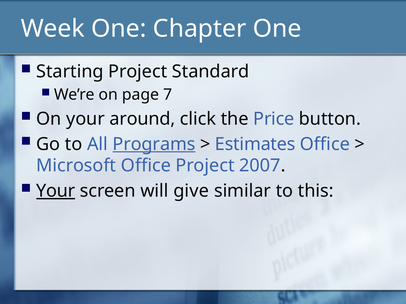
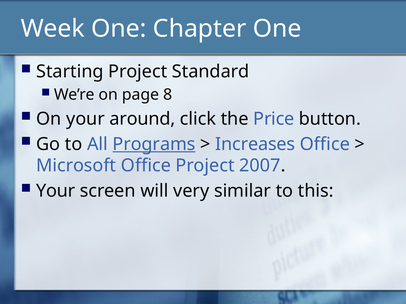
7: 7 -> 8
Estimates: Estimates -> Increases
Your at (56, 191) underline: present -> none
give: give -> very
